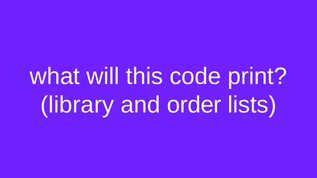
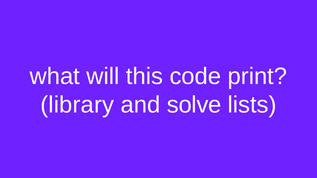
order: order -> solve
